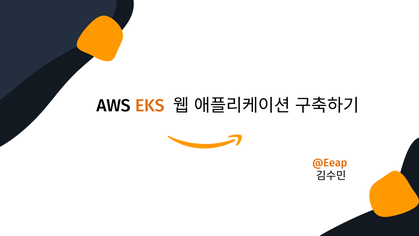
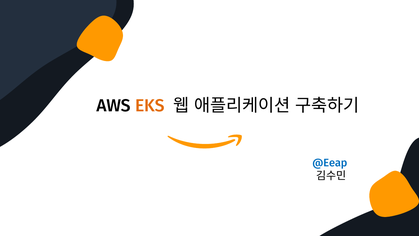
@Eeap colour: orange -> blue
